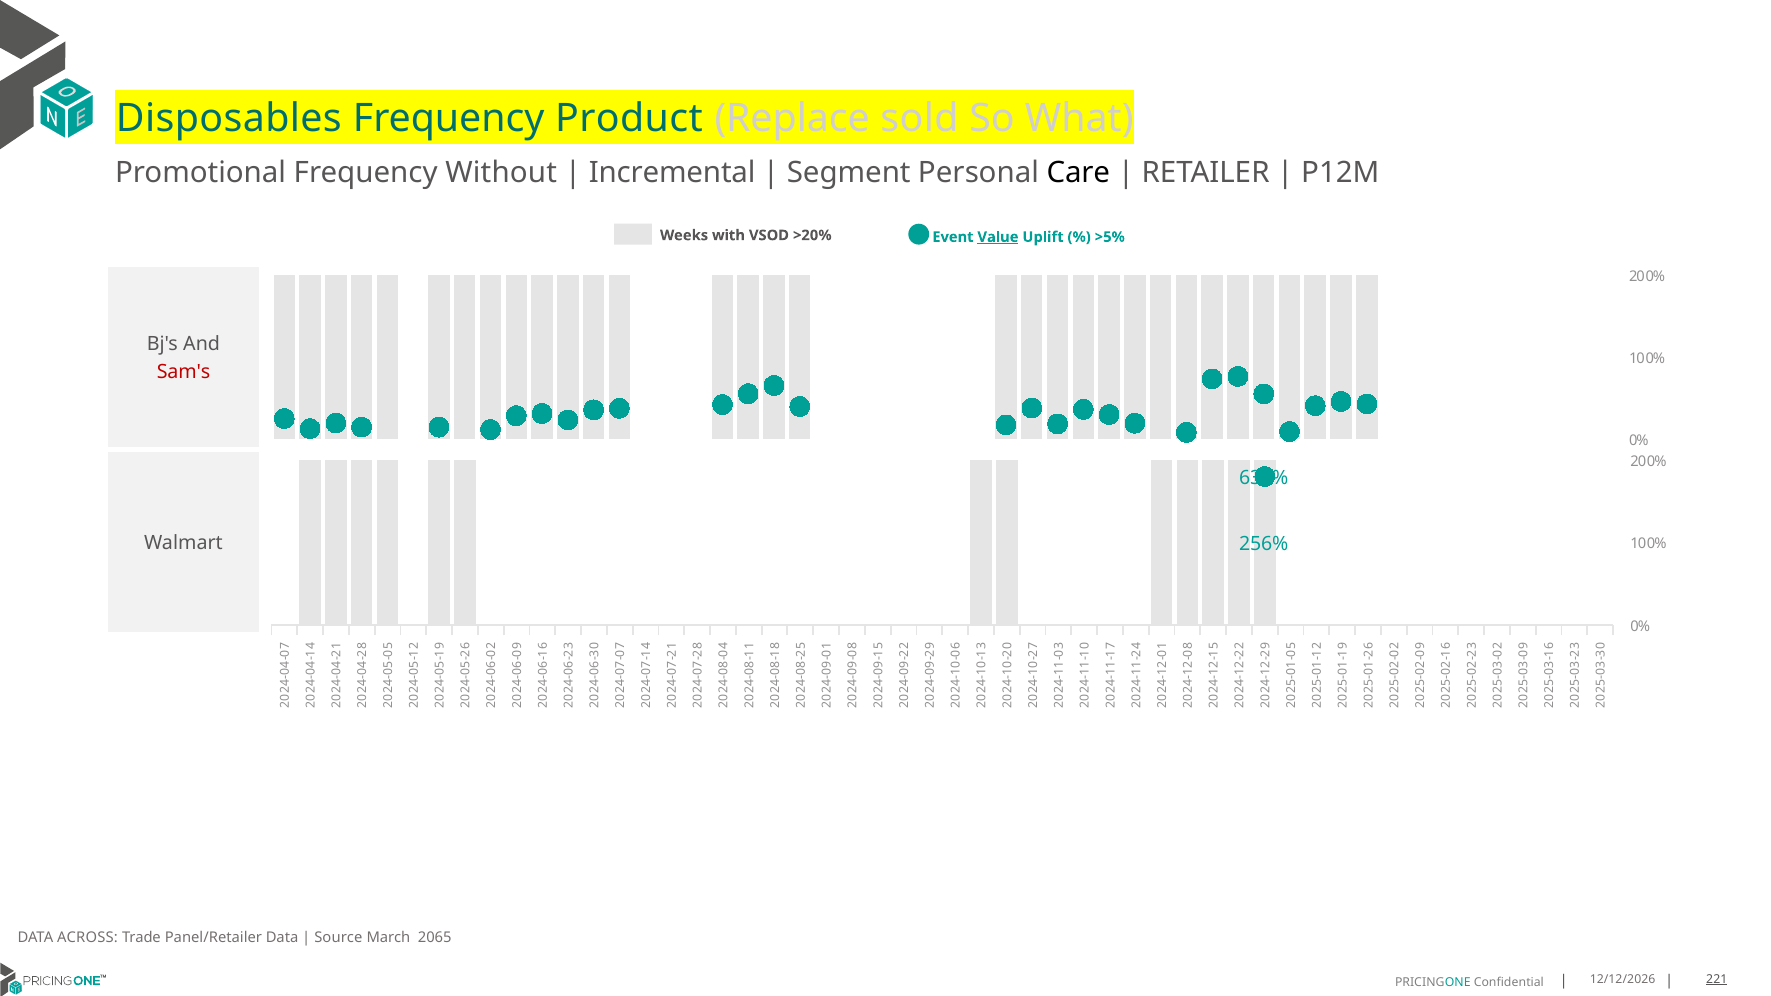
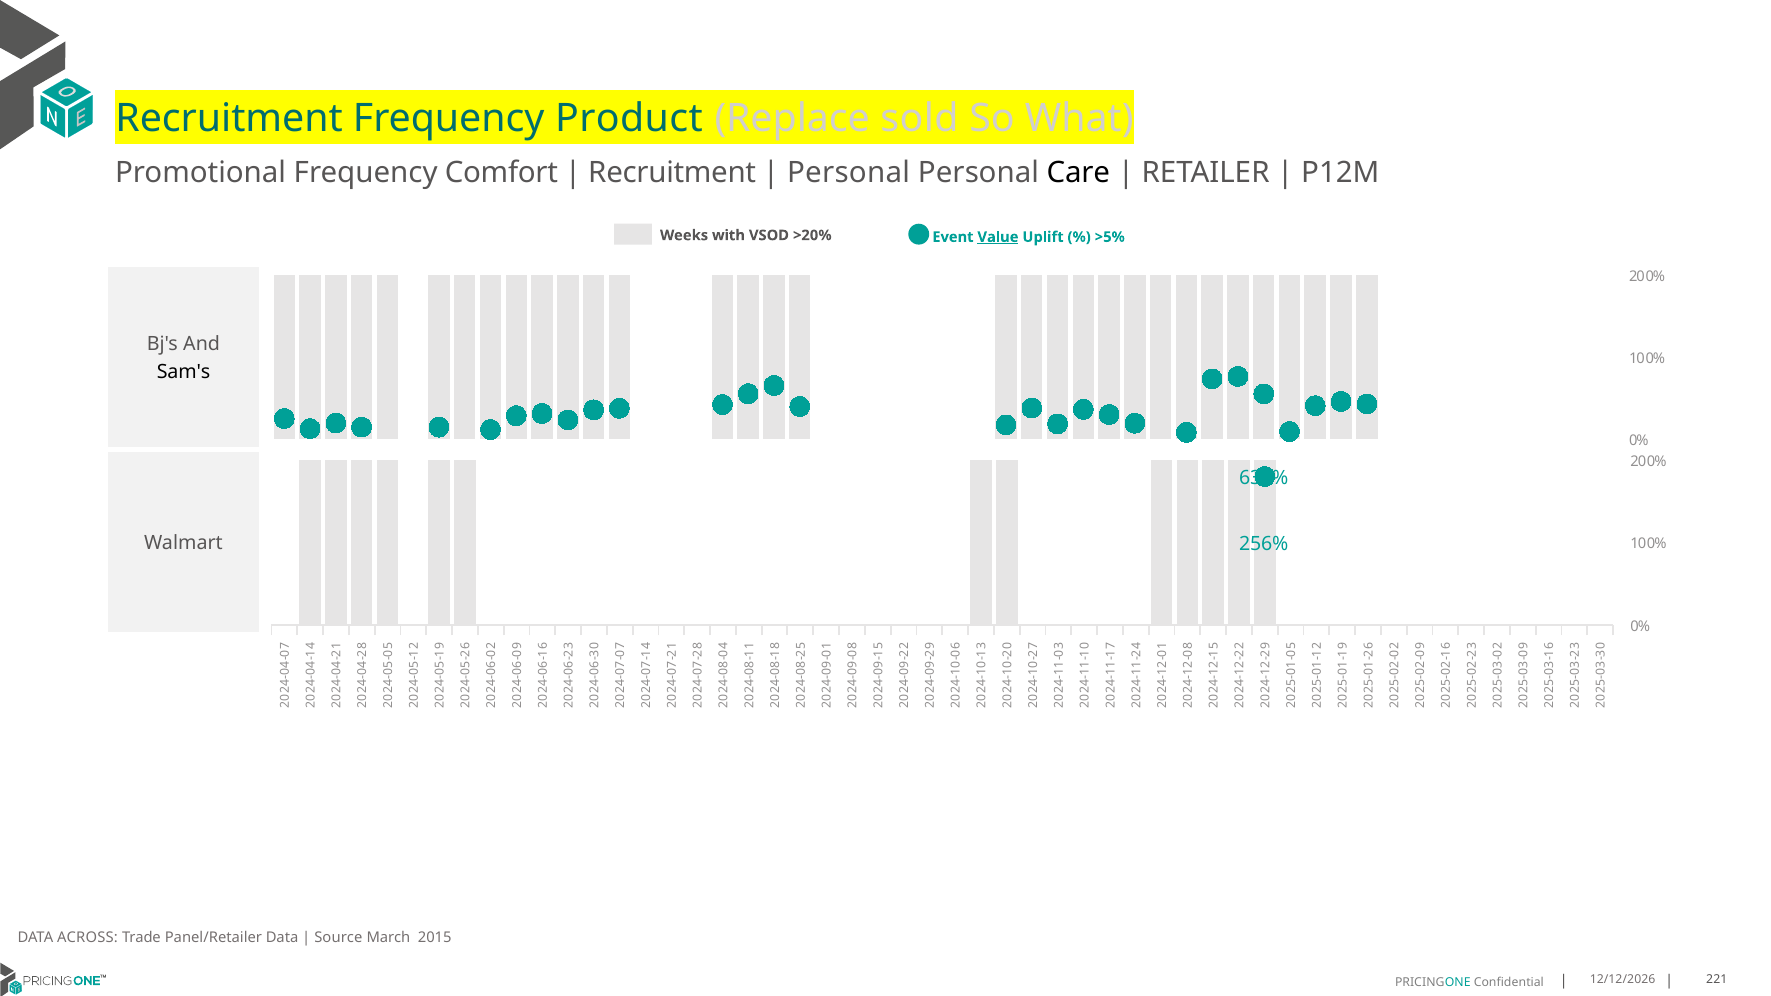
Disposables at (229, 119): Disposables -> Recruitment
Without: Without -> Comfort
Incremental at (672, 173): Incremental -> Recruitment
Segment at (849, 173): Segment -> Personal
Sam's colour: red -> black
2065: 2065 -> 2015
221 underline: present -> none
